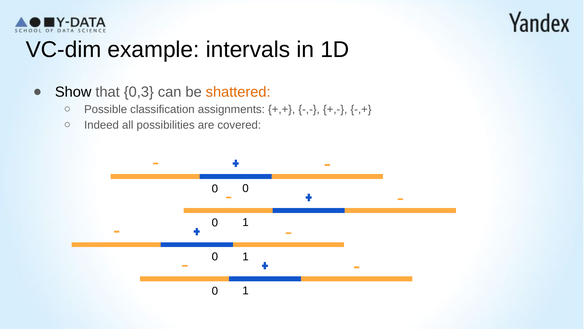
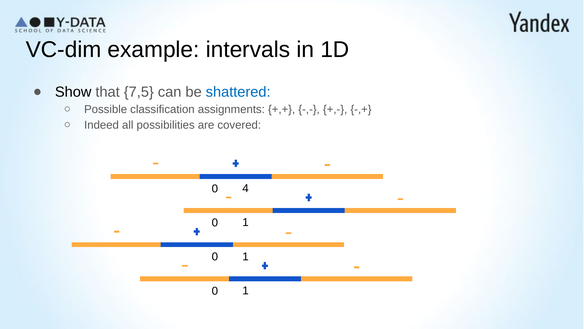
0,3: 0,3 -> 7,5
shattered colour: orange -> blue
0 at (246, 188): 0 -> 4
